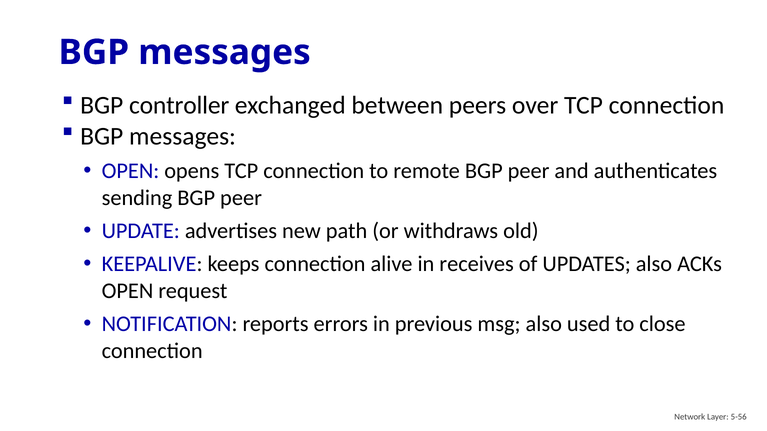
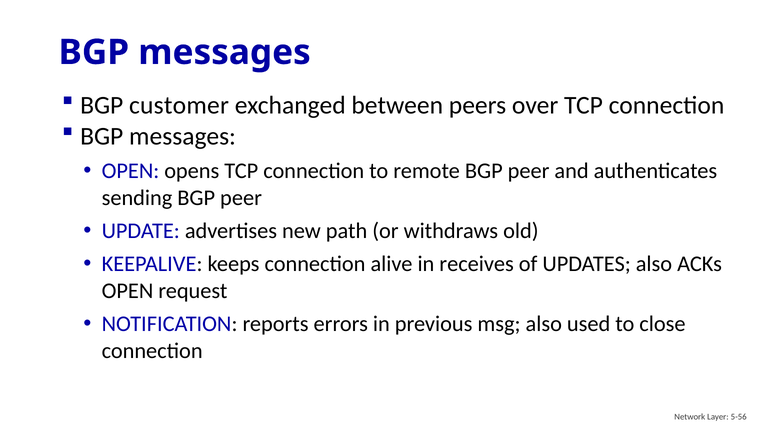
controller: controller -> customer
